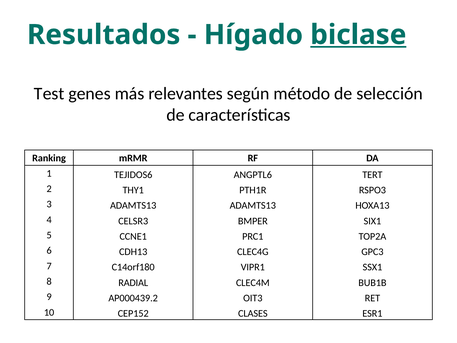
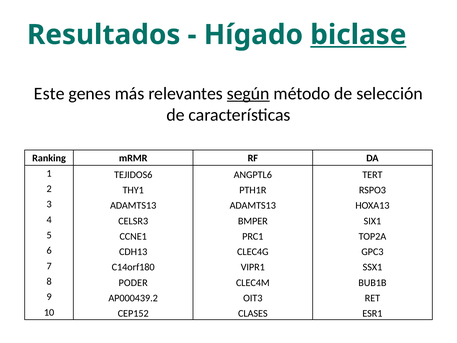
Test: Test -> Este
según underline: none -> present
RADIAL: RADIAL -> PODER
